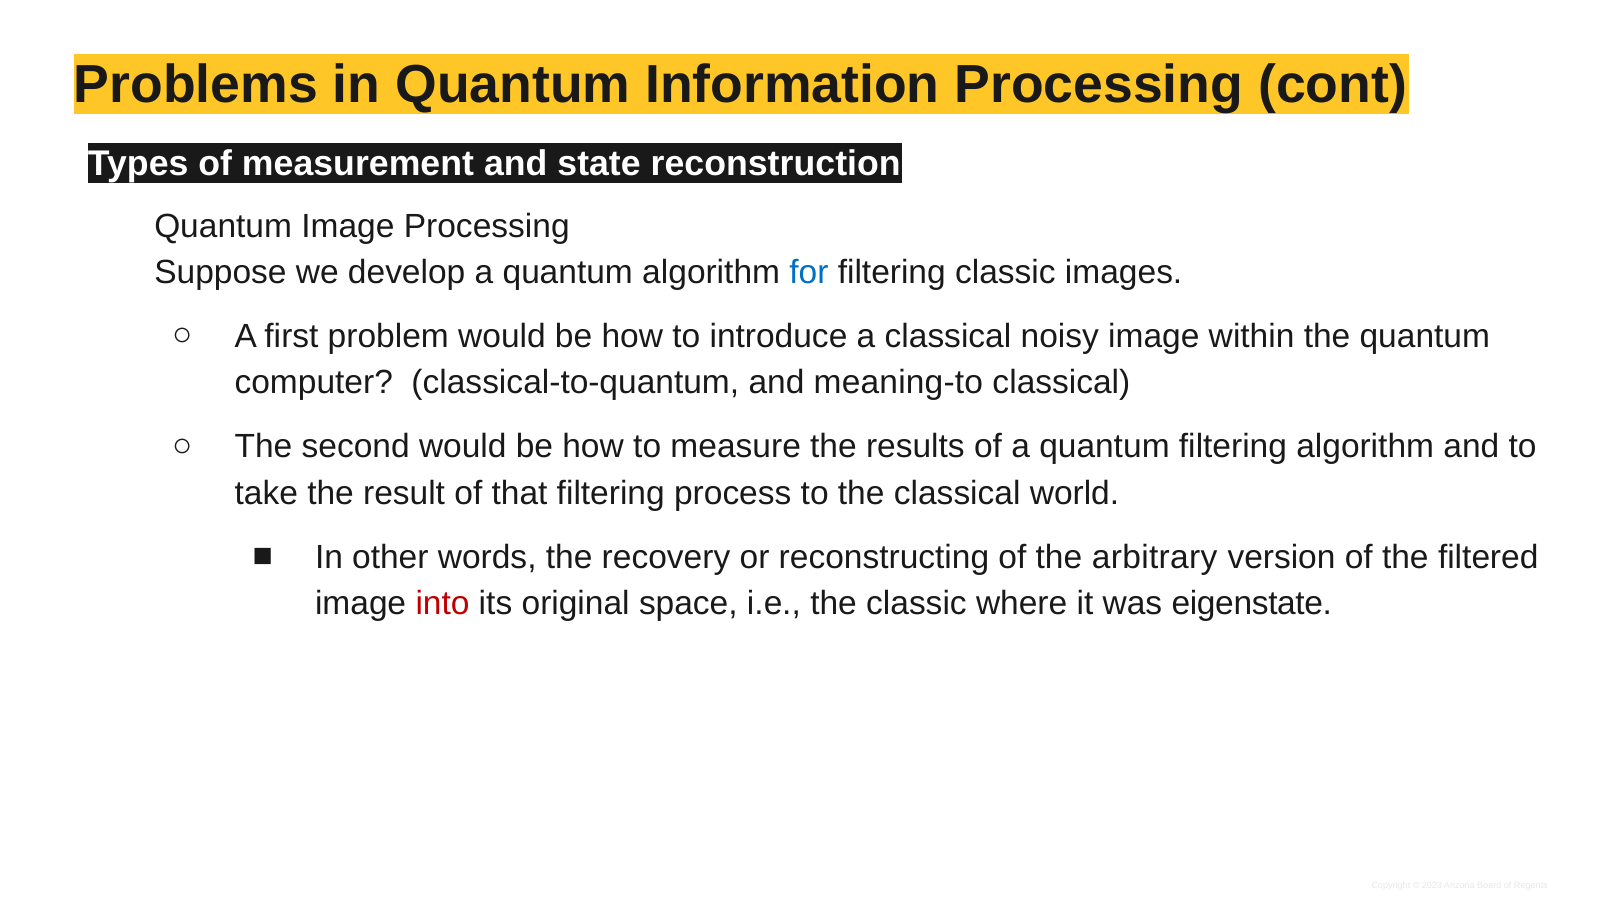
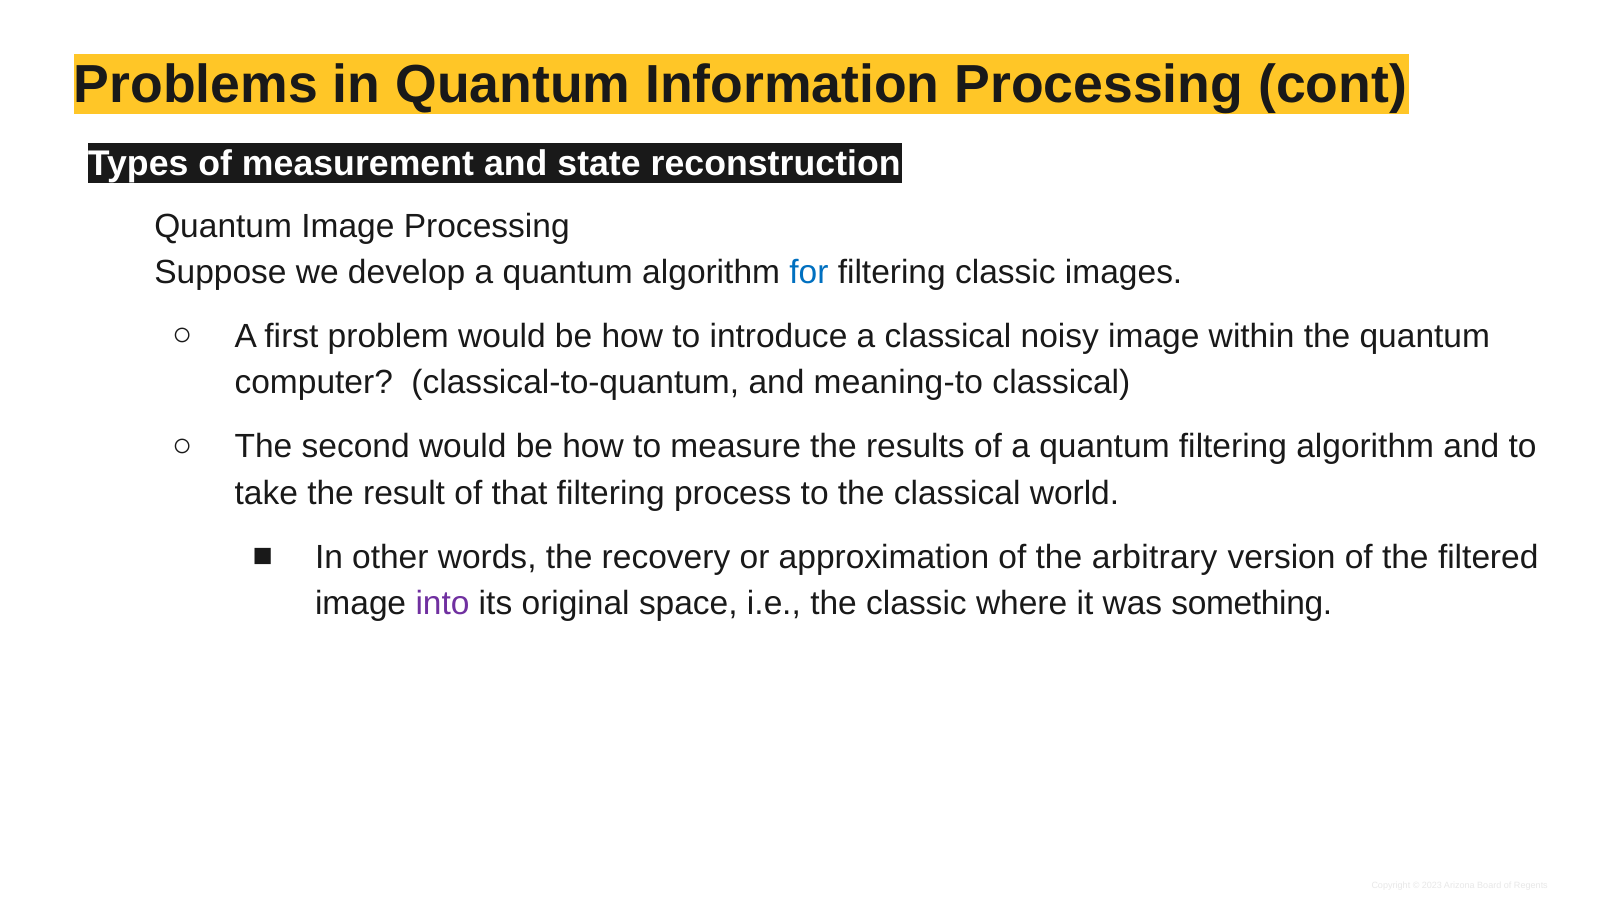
reconstructing: reconstructing -> approximation
into colour: red -> purple
eigenstate: eigenstate -> something
